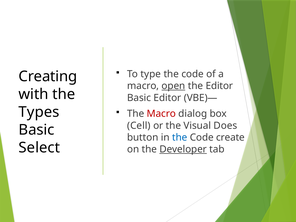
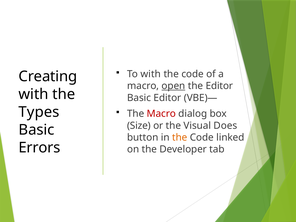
To type: type -> with
Cell: Cell -> Size
the at (180, 137) colour: blue -> orange
create: create -> linked
Select: Select -> Errors
Developer underline: present -> none
